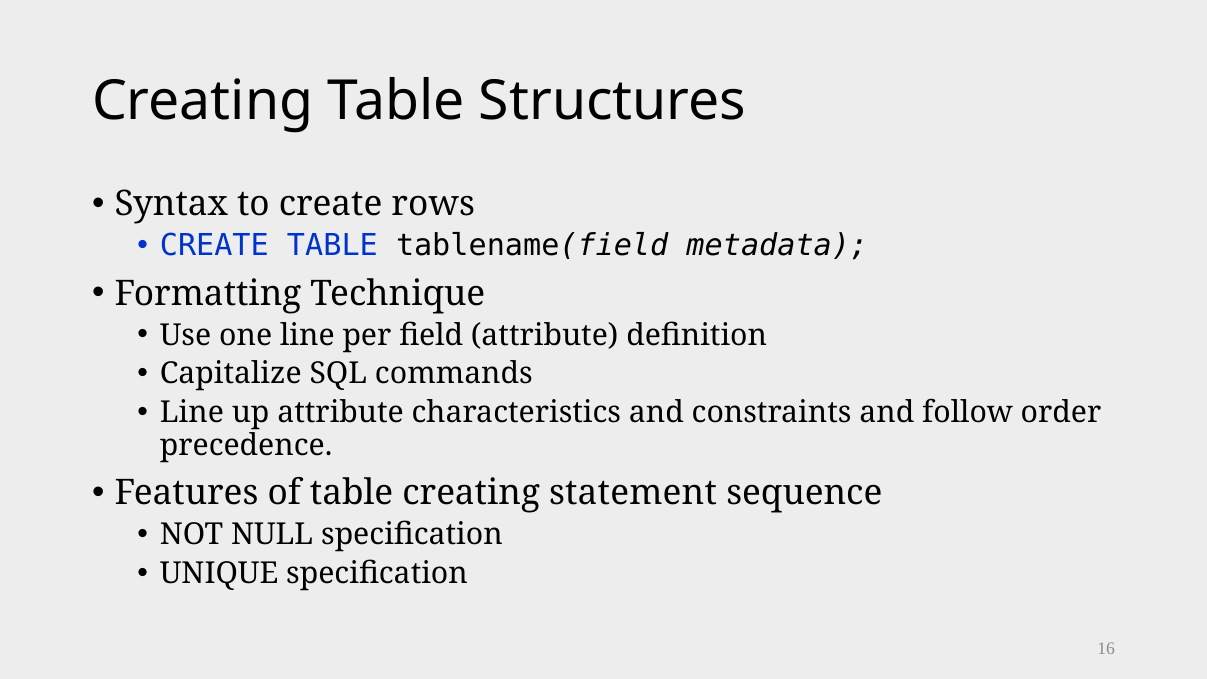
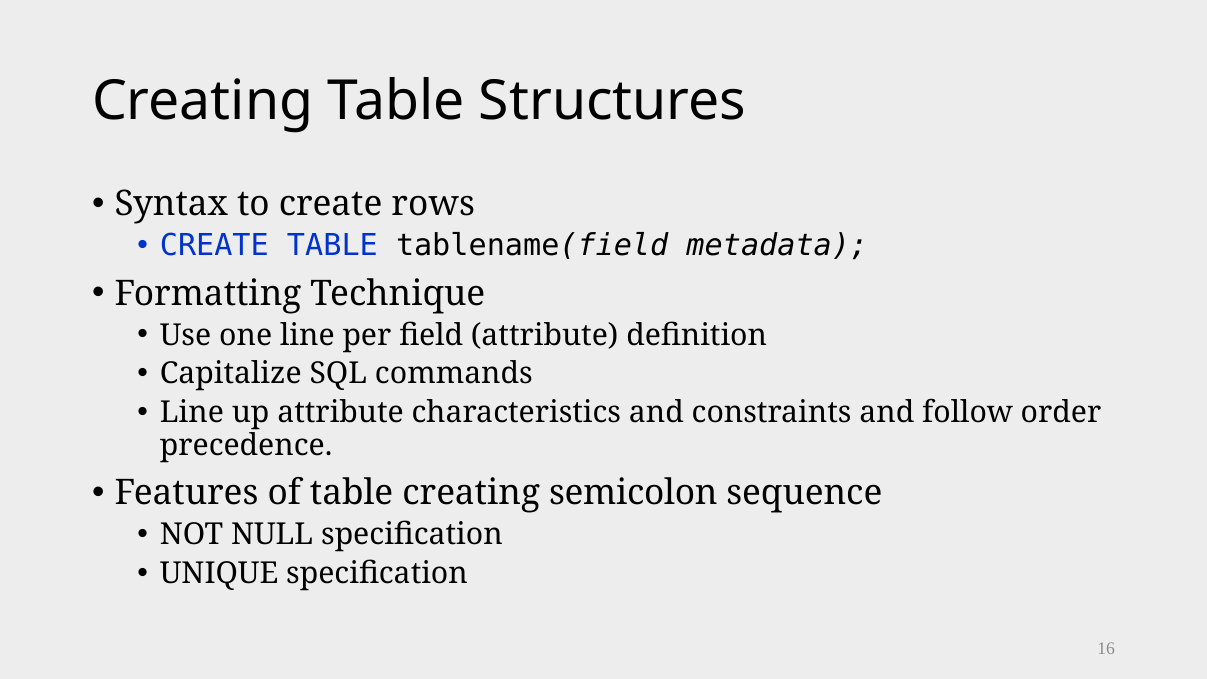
statement: statement -> semicolon
